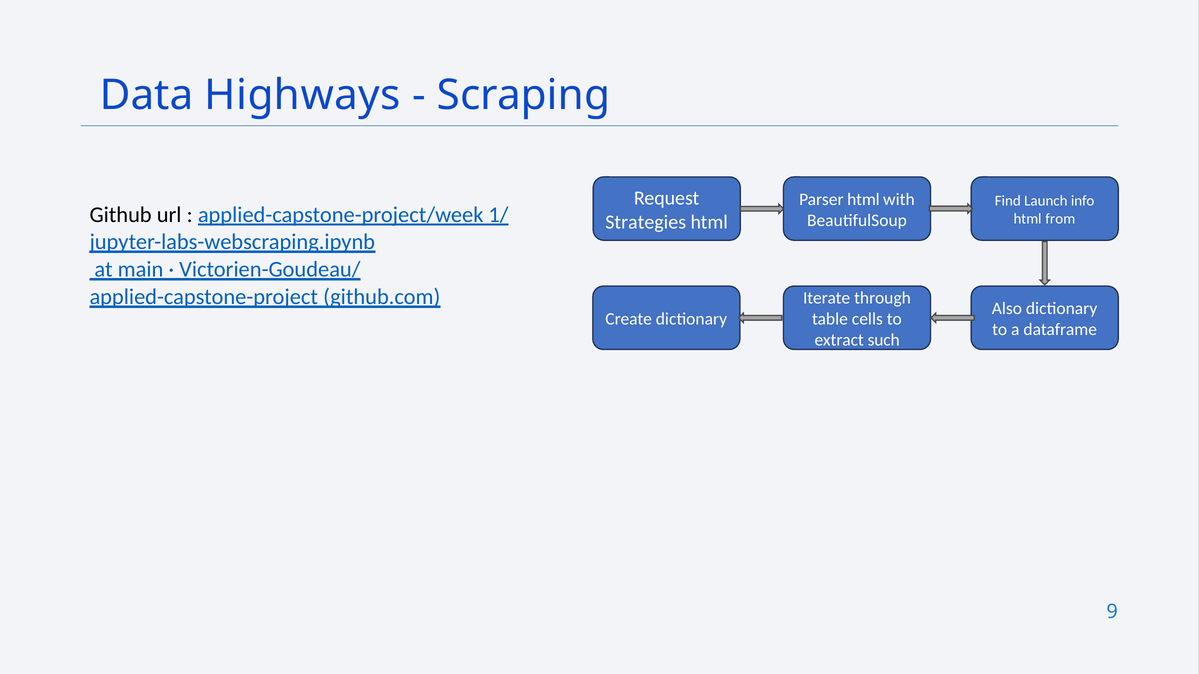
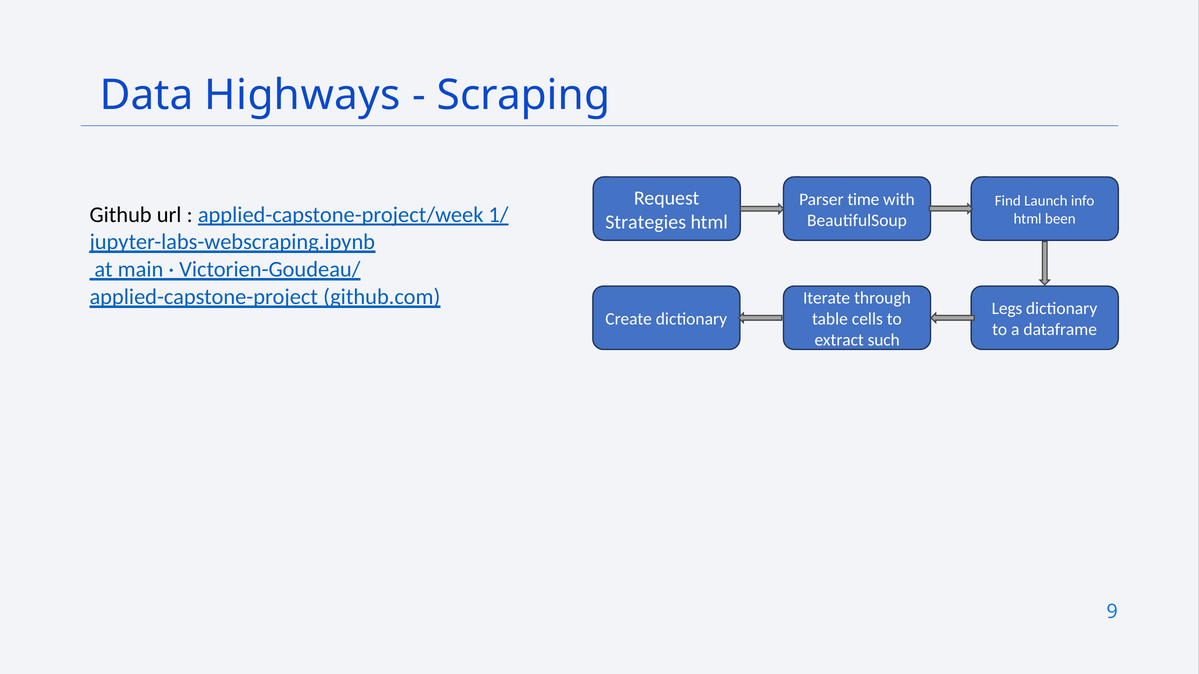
Parser html: html -> time
from: from -> been
Also: Also -> Legs
